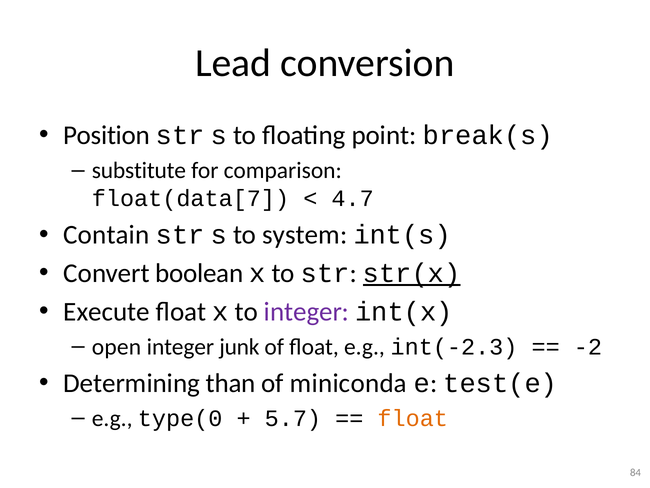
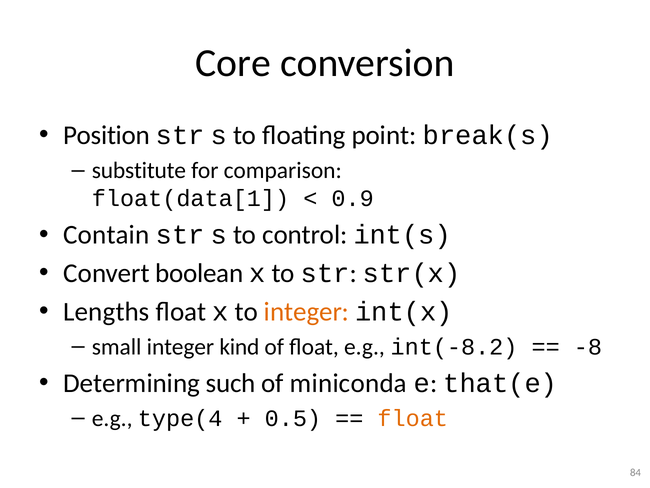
Lead: Lead -> Core
float(data[7: float(data[7 -> float(data[1
4.7: 4.7 -> 0.9
system: system -> control
str(x underline: present -> none
Execute: Execute -> Lengths
integer at (307, 311) colour: purple -> orange
open: open -> small
junk: junk -> kind
int(-2.3: int(-2.3 -> int(-8.2
-2: -2 -> -8
than: than -> such
test(e: test(e -> that(e
type(0: type(0 -> type(4
5.7: 5.7 -> 0.5
